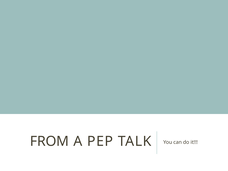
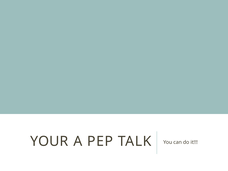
FROM: FROM -> YOUR
